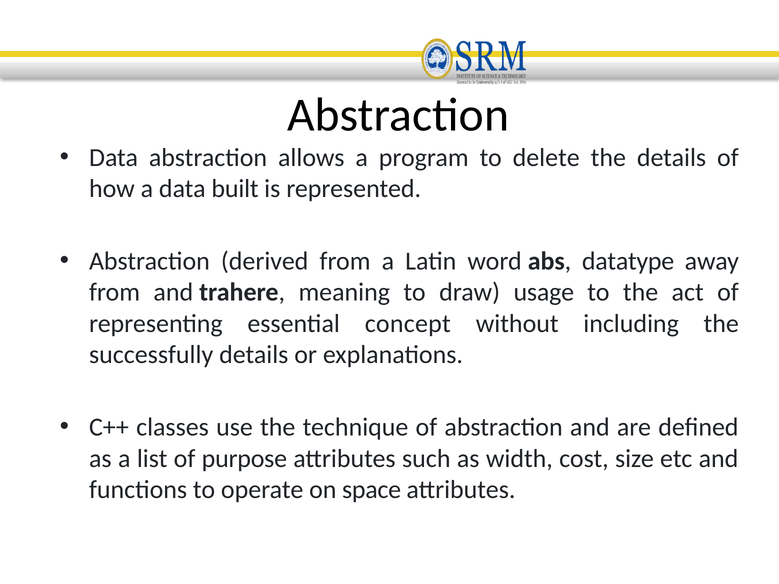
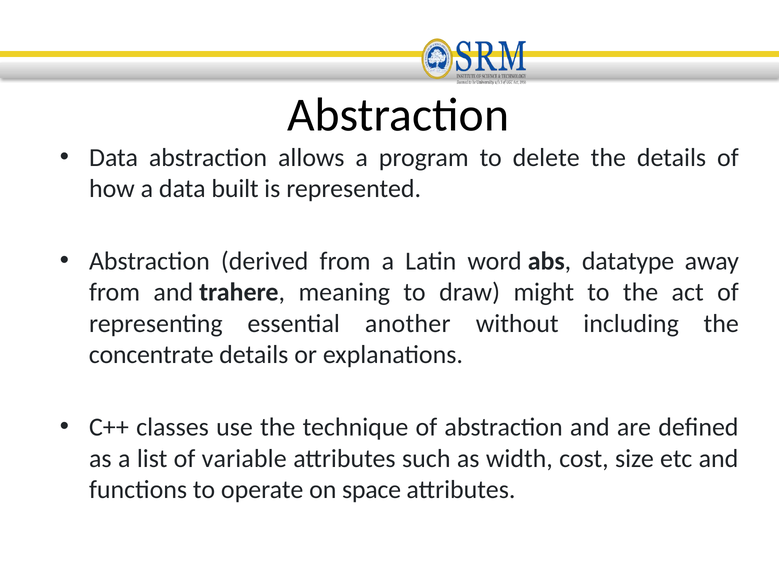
usage: usage -> might
concept: concept -> another
successfully: successfully -> concentrate
purpose: purpose -> variable
